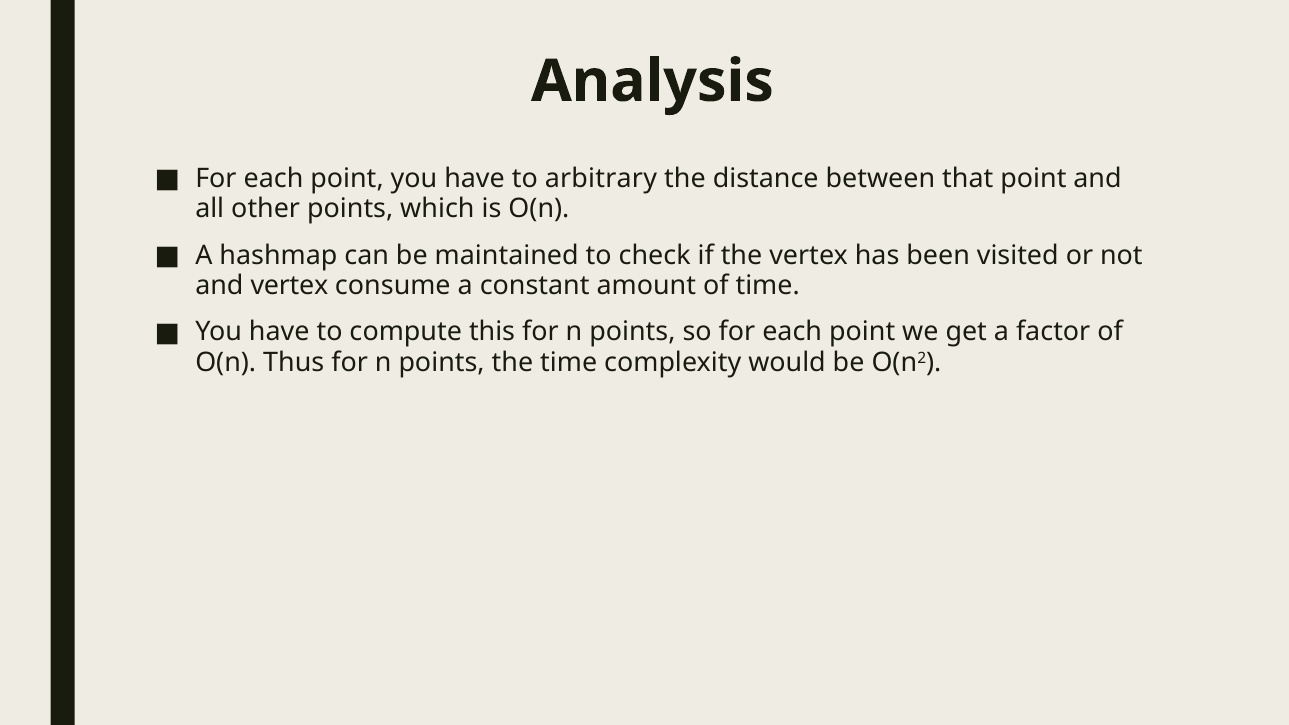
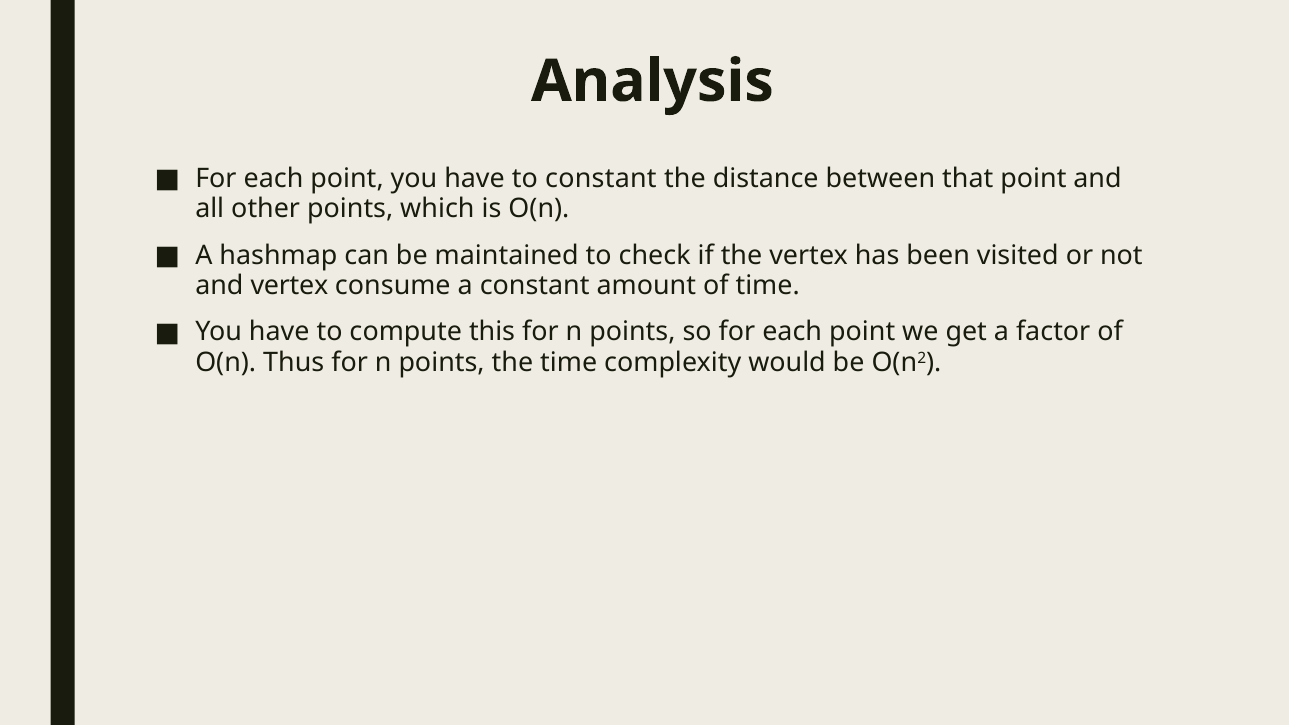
to arbitrary: arbitrary -> constant
